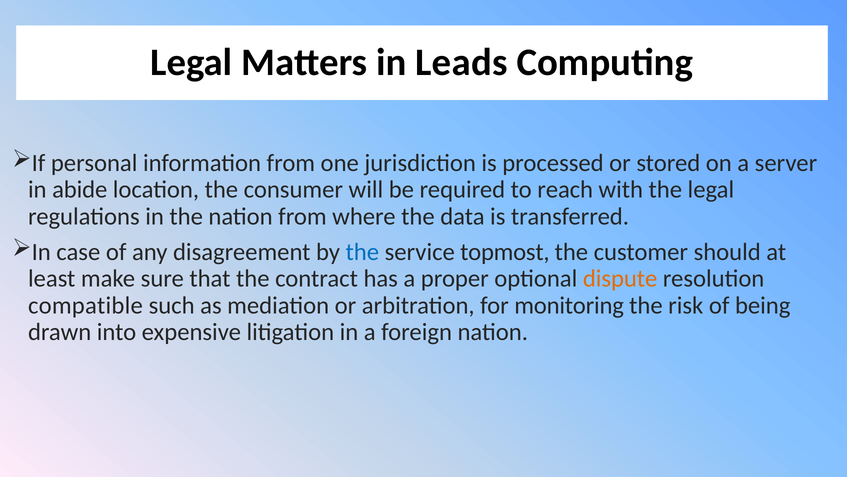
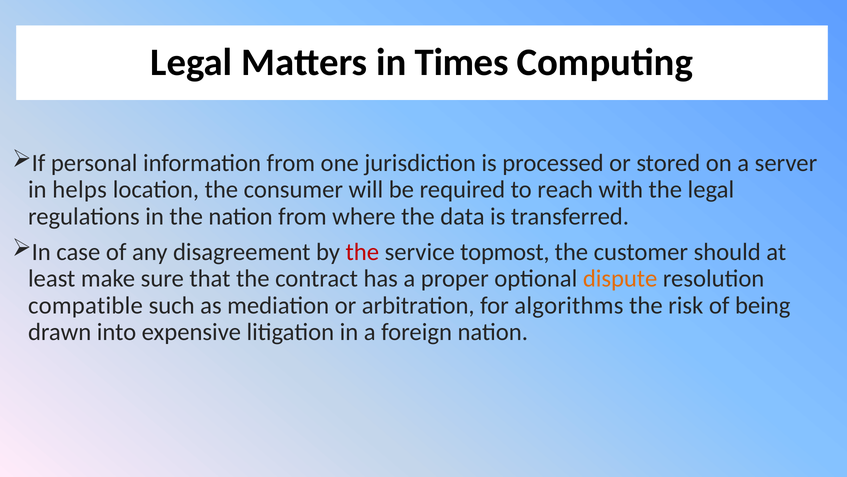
Leads: Leads -> Times
abide: abide -> helps
the at (362, 252) colour: blue -> red
monitoring: monitoring -> algorithms
